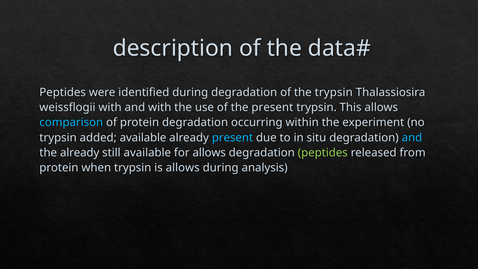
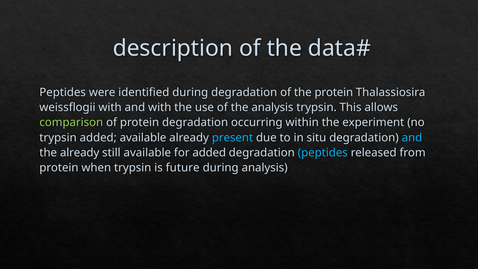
the trypsin: trypsin -> protein
the present: present -> analysis
comparison colour: light blue -> light green
for allows: allows -> added
peptides at (323, 153) colour: light green -> light blue
is allows: allows -> future
